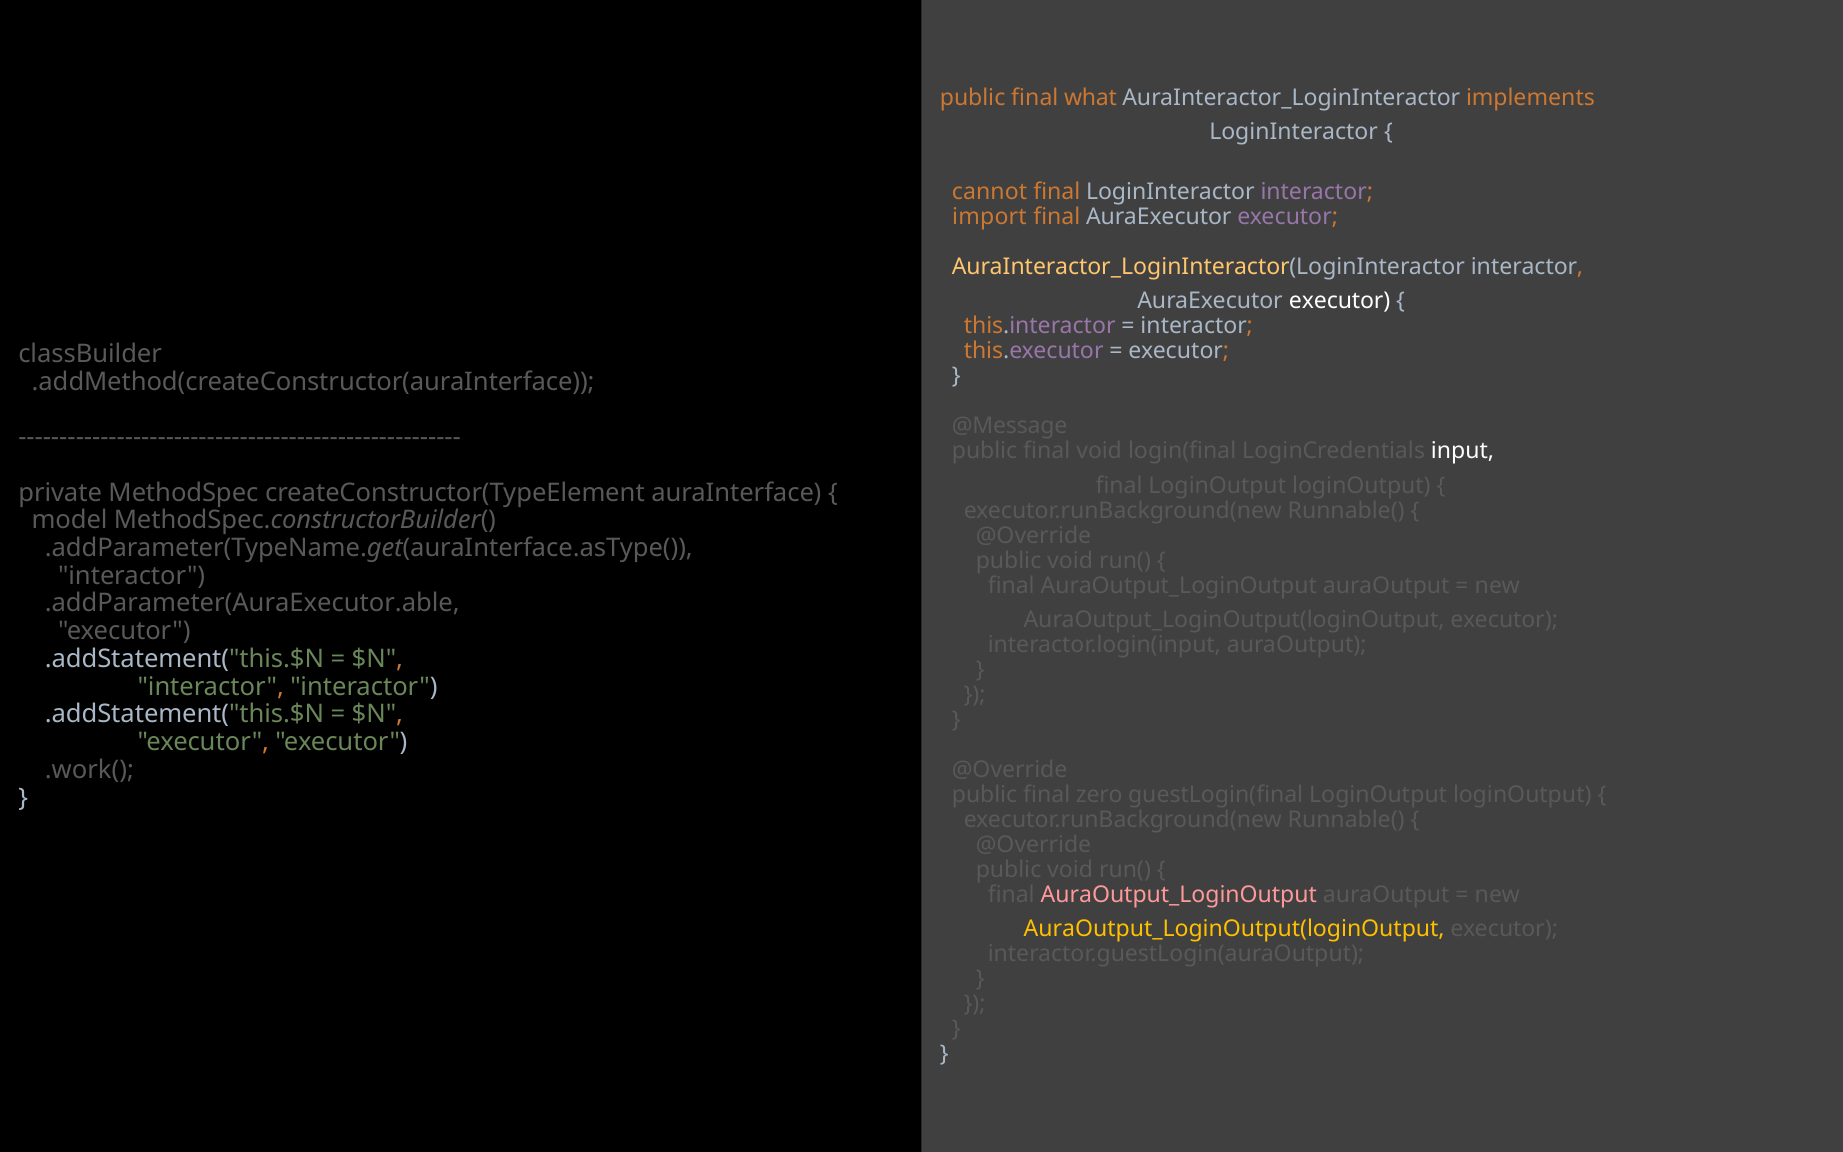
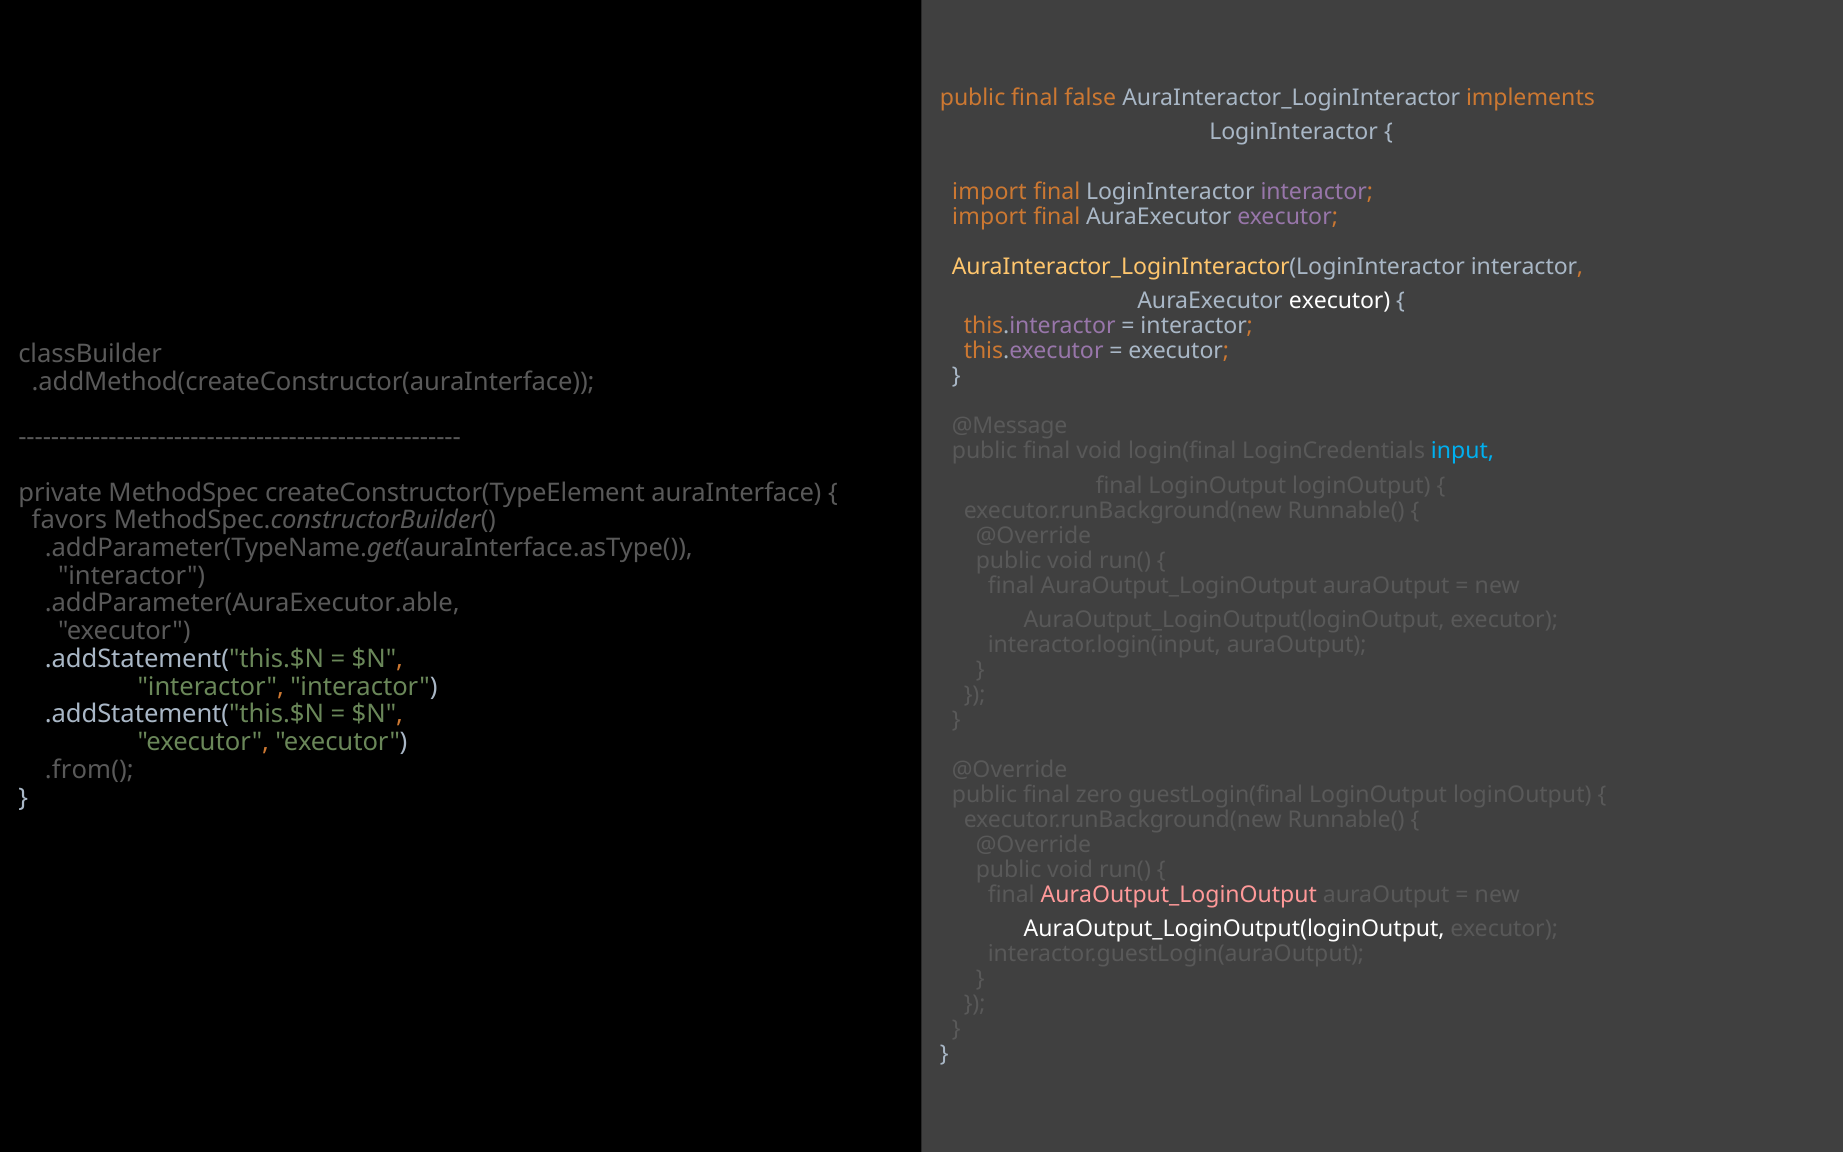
what: what -> false
cannot at (990, 192): cannot -> import
input colour: white -> light blue
model: model -> favors
.work(: .work( -> .from(
AuraOutput_LoginOutput(loginOutput at (1234, 929) colour: yellow -> white
